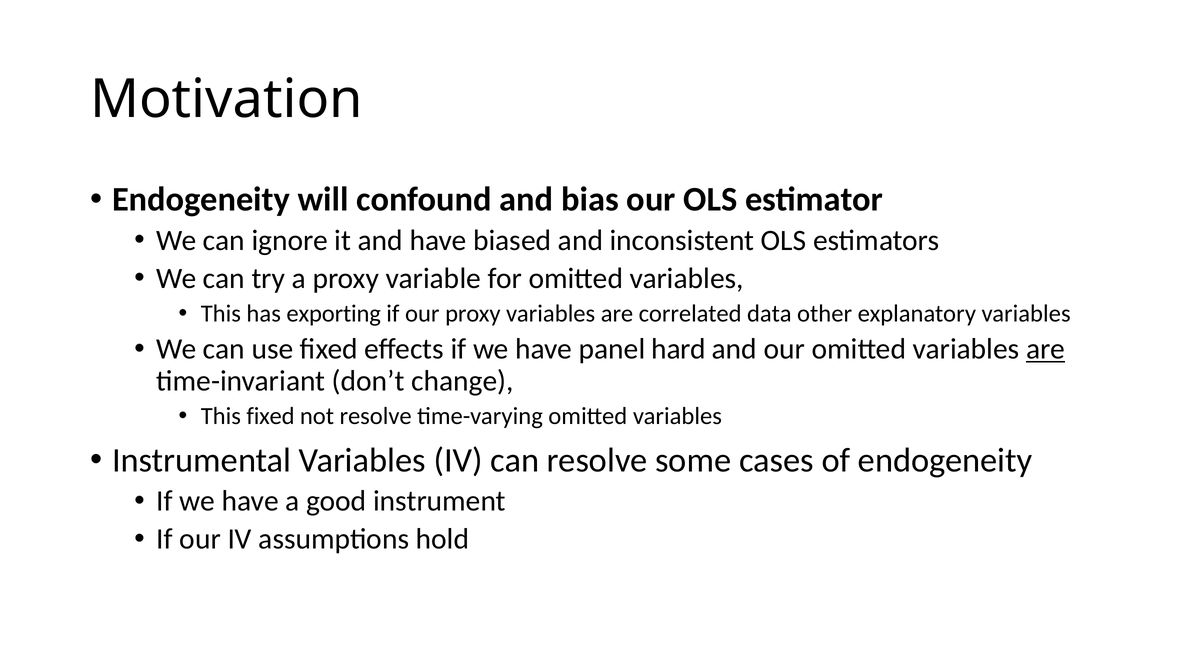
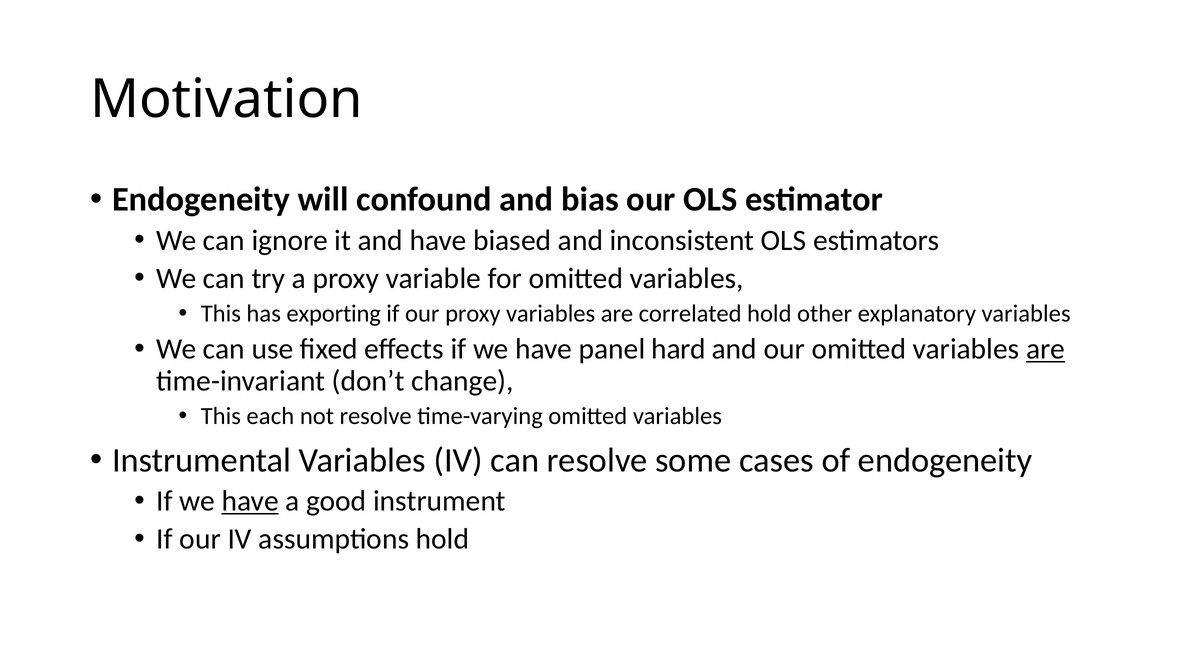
correlated data: data -> hold
This fixed: fixed -> each
have at (250, 501) underline: none -> present
